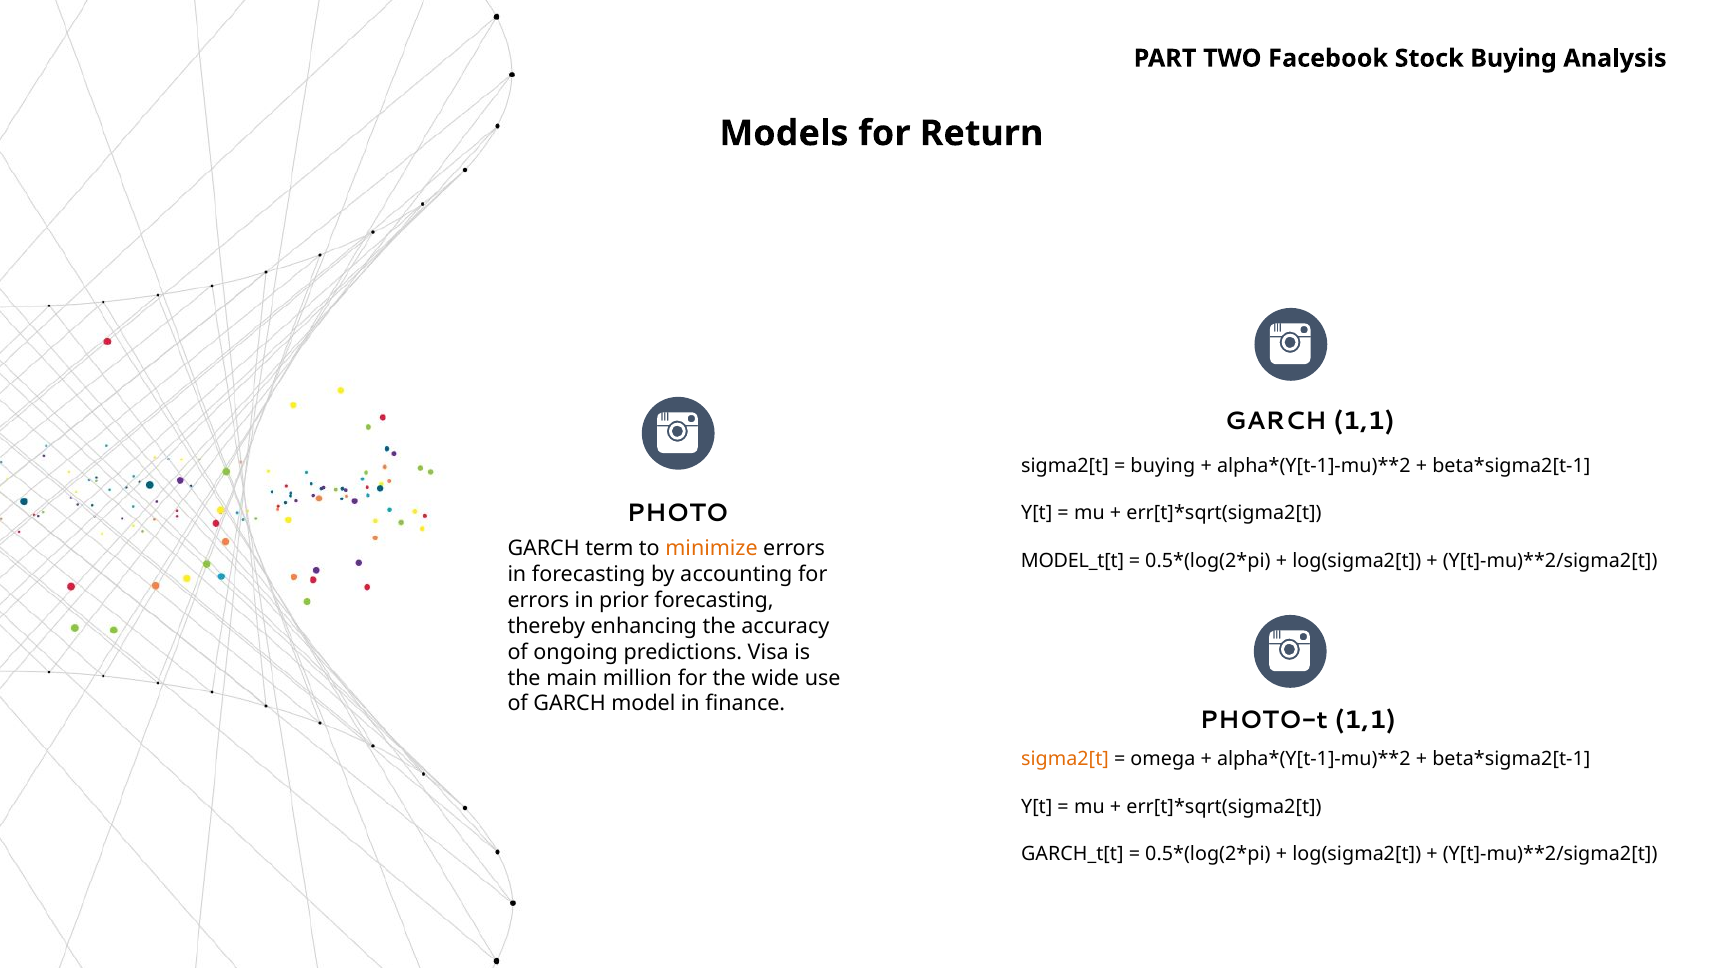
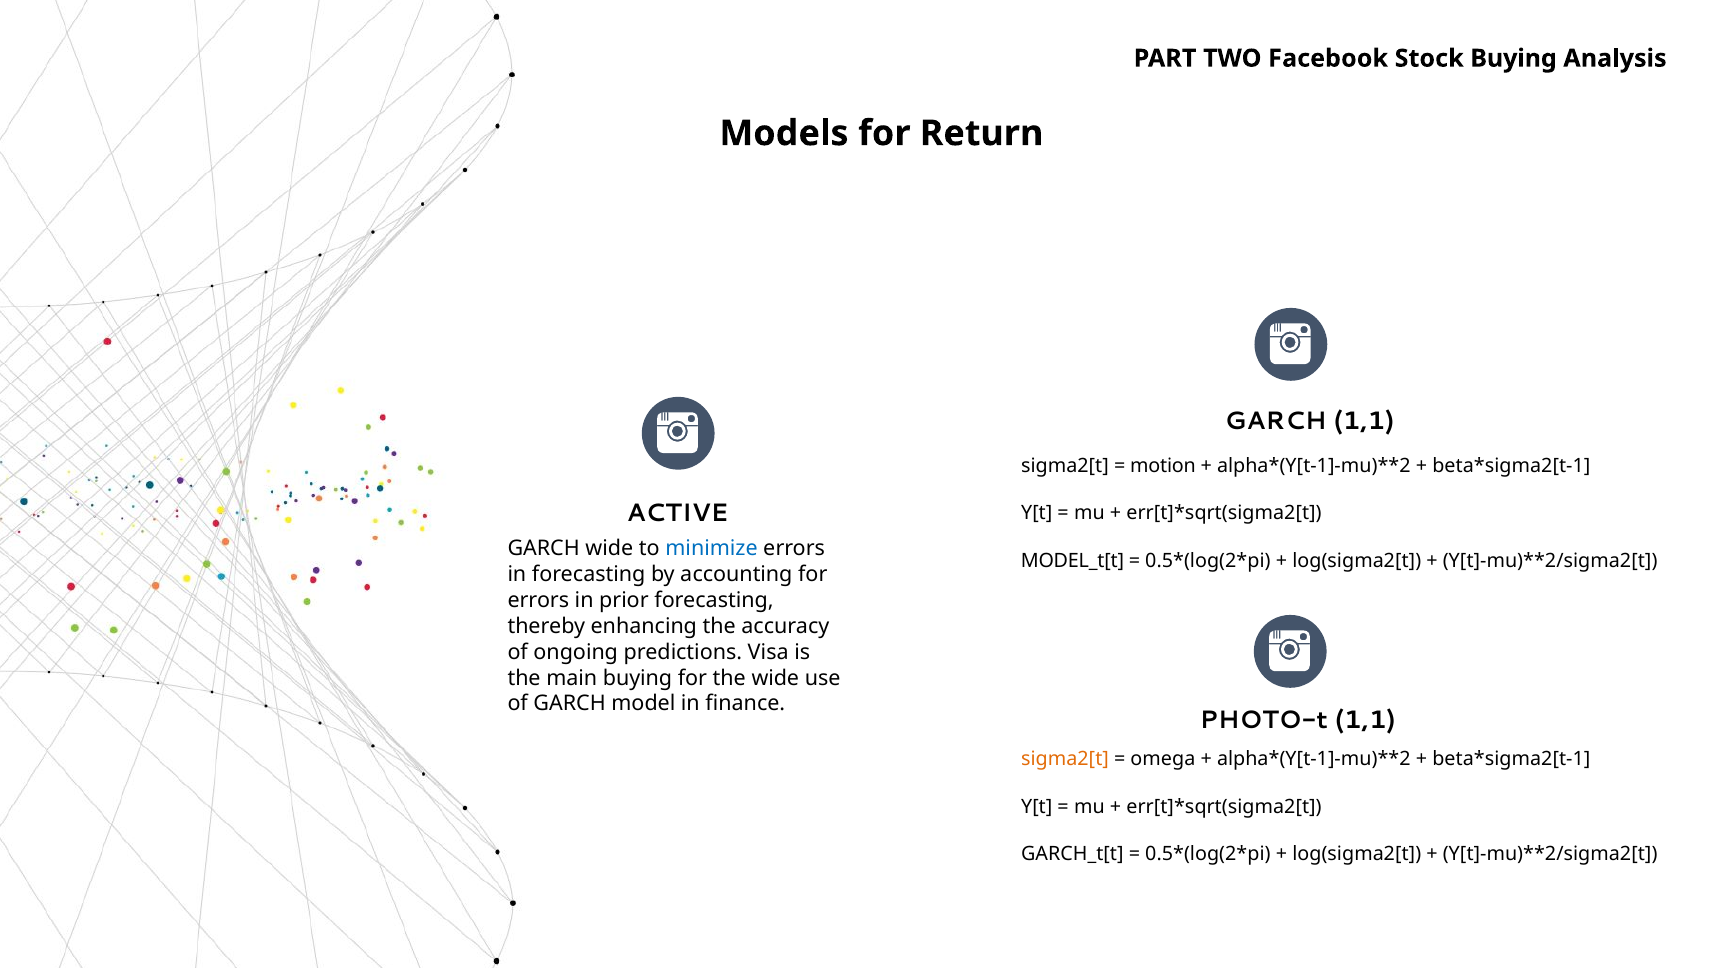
buying at (1163, 466): buying -> motion
PHOTO: PHOTO -> ACTIVE
GARCH term: term -> wide
minimize colour: orange -> blue
main million: million -> buying
